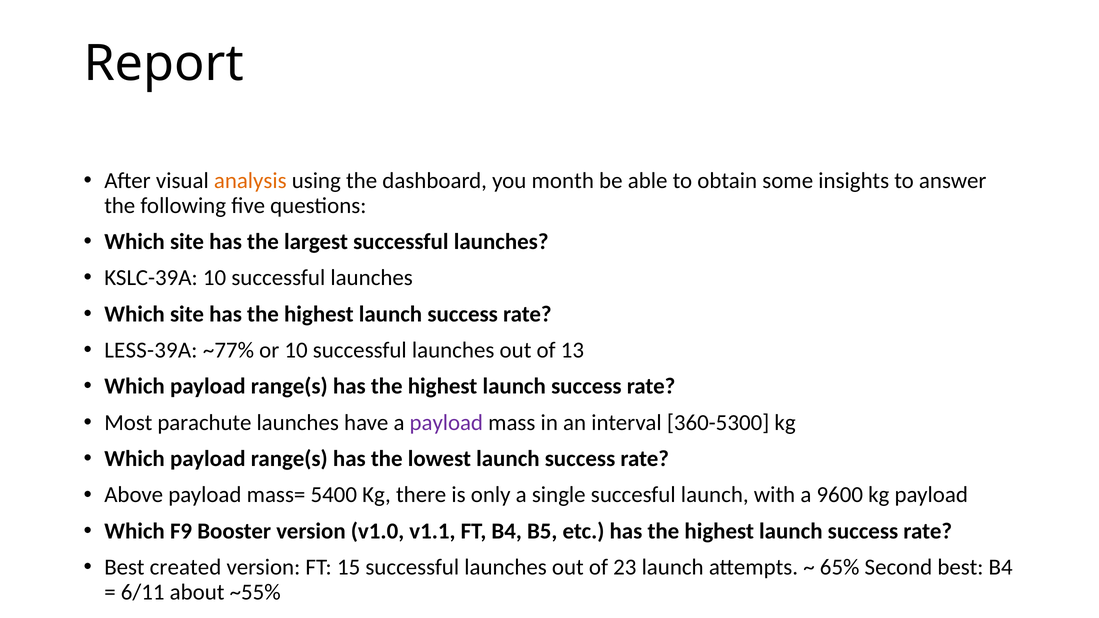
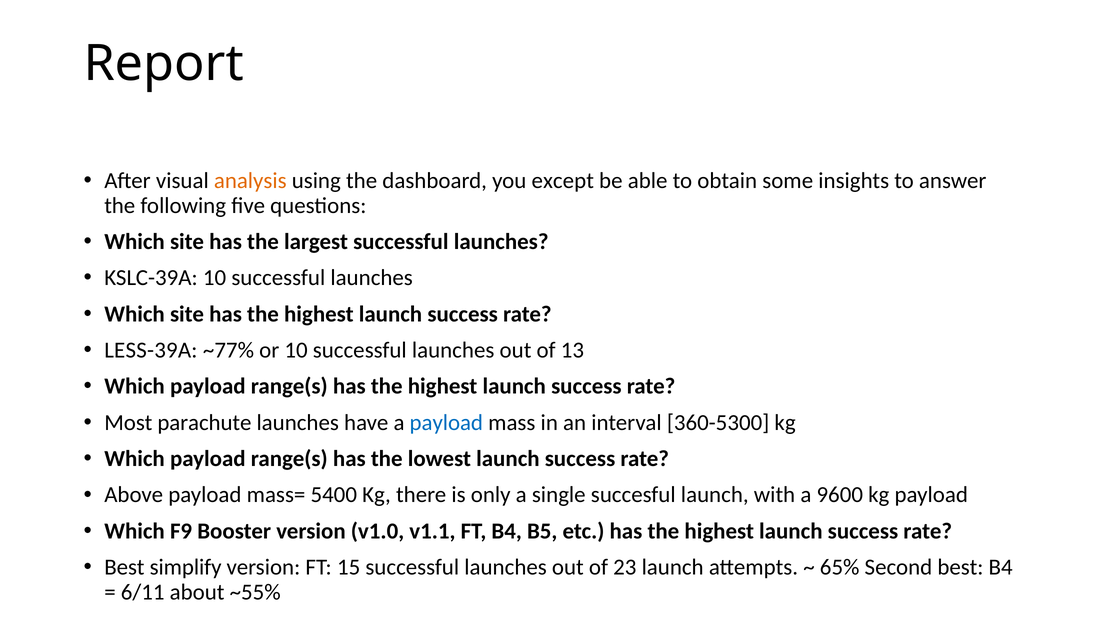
month: month -> except
payload at (446, 423) colour: purple -> blue
created: created -> simplify
